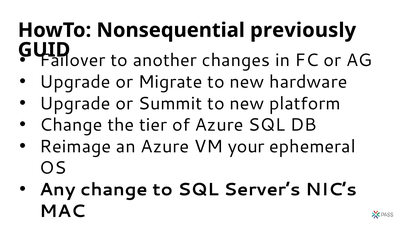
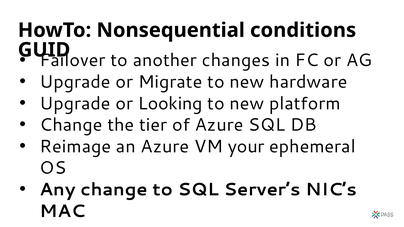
previously: previously -> conditions
Summit: Summit -> Looking
